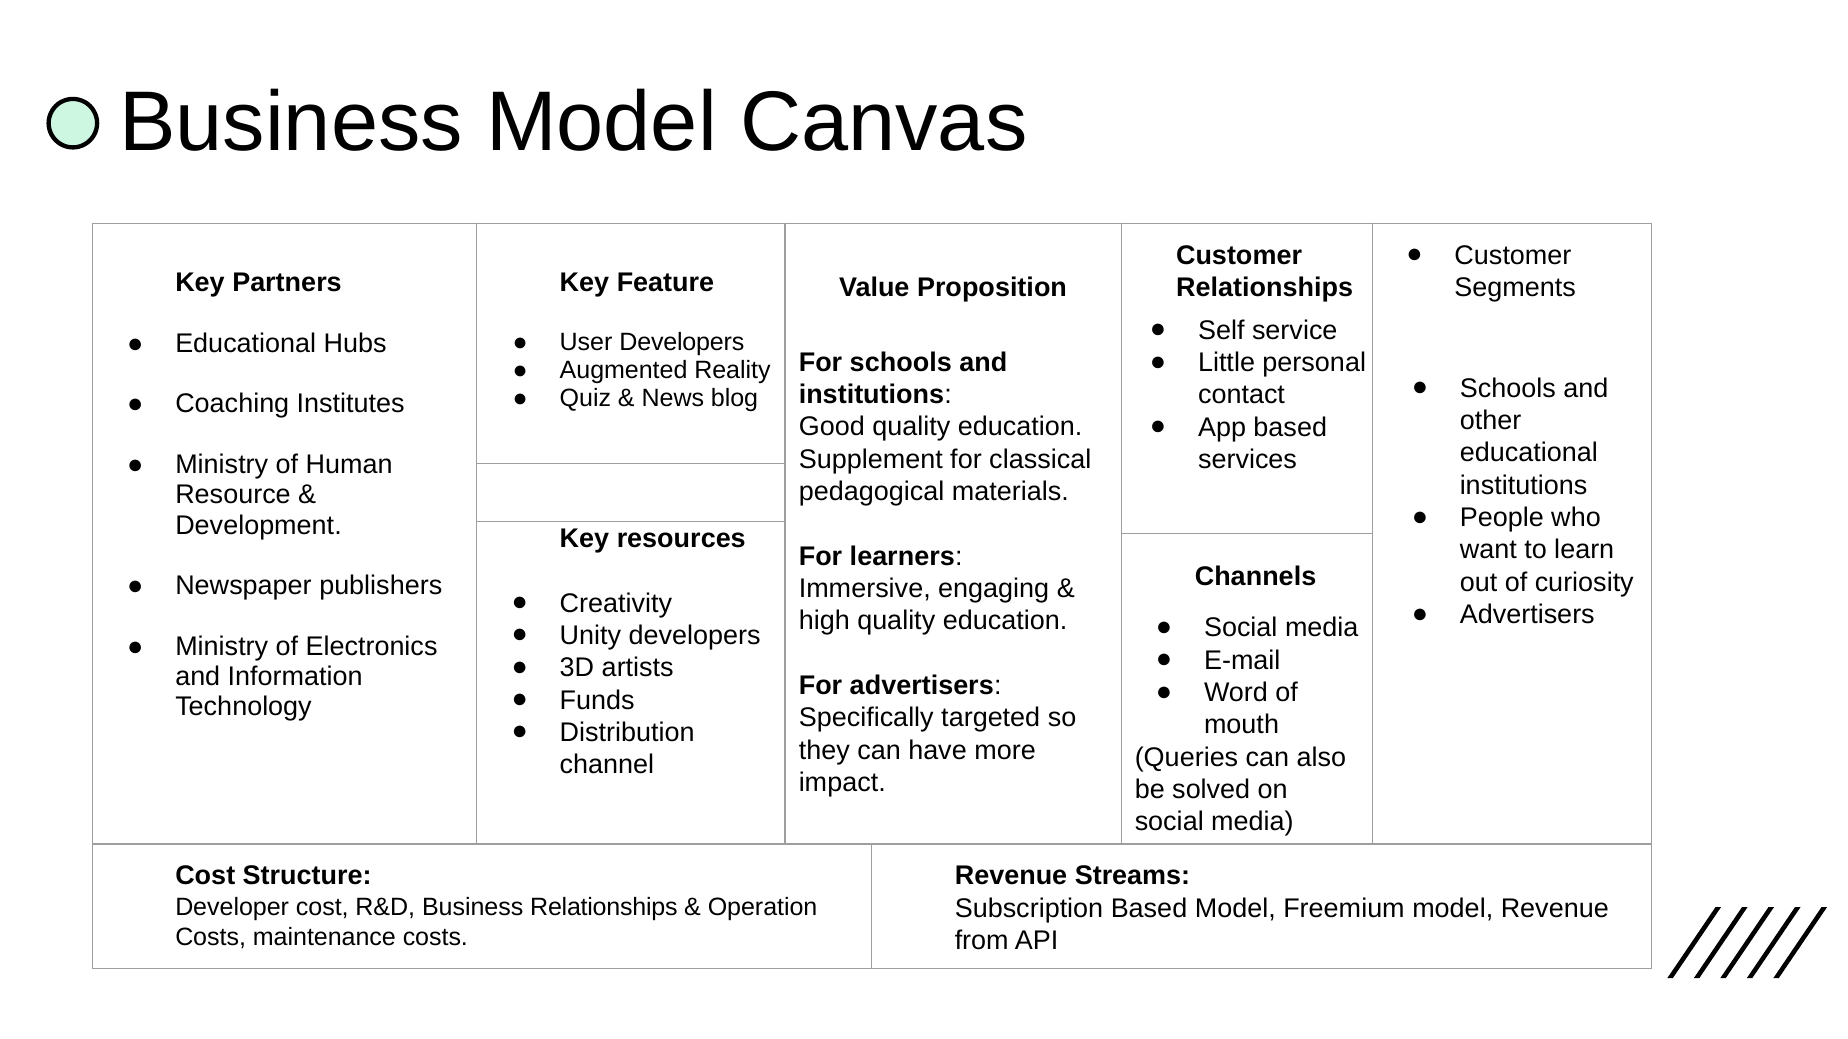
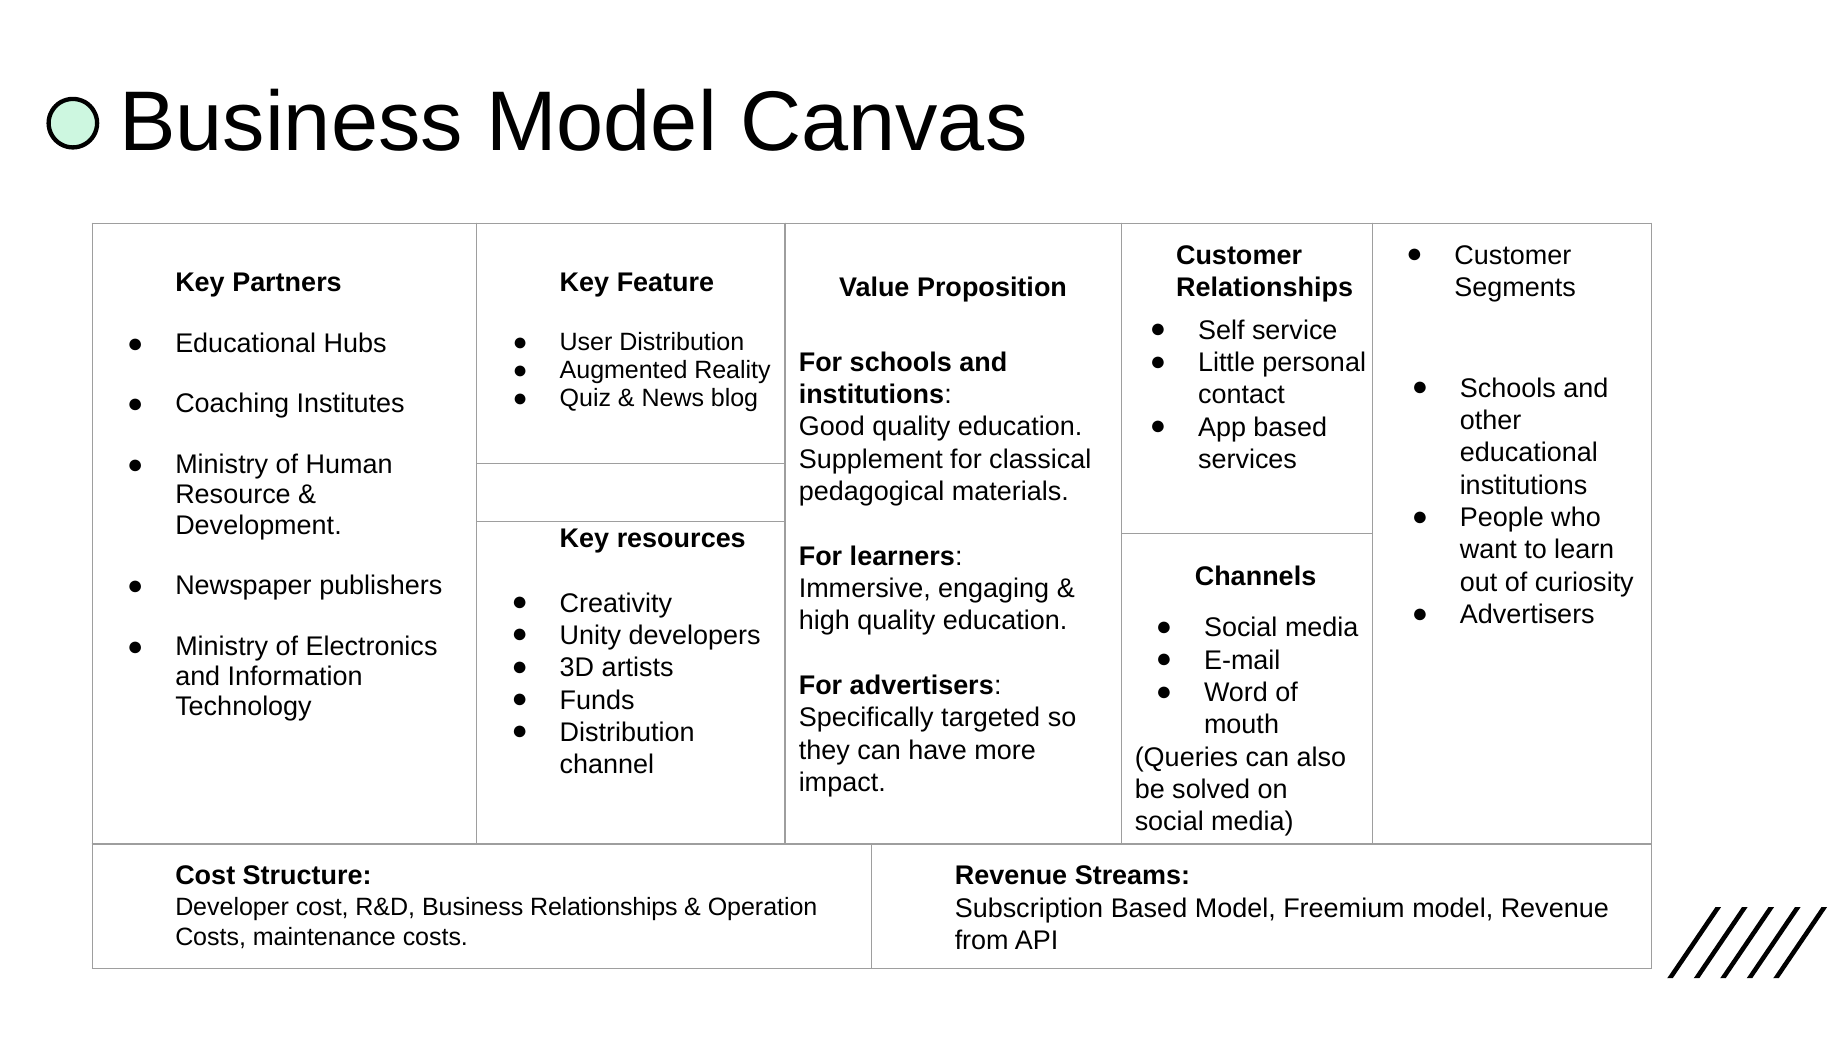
User Developers: Developers -> Distribution
